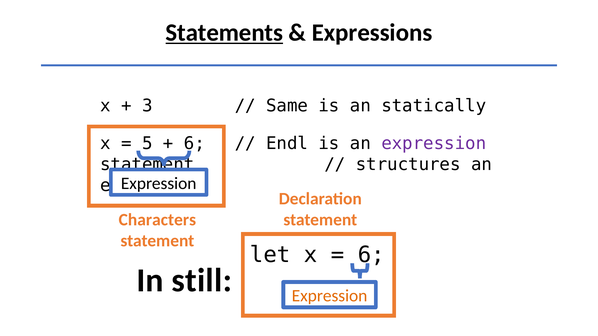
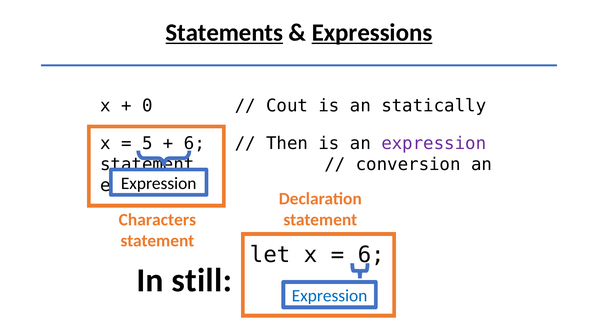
Expressions underline: none -> present
3: 3 -> 0
Same: Same -> Cout
Endl: Endl -> Then
structures: structures -> conversion
Expression at (330, 296) colour: orange -> blue
